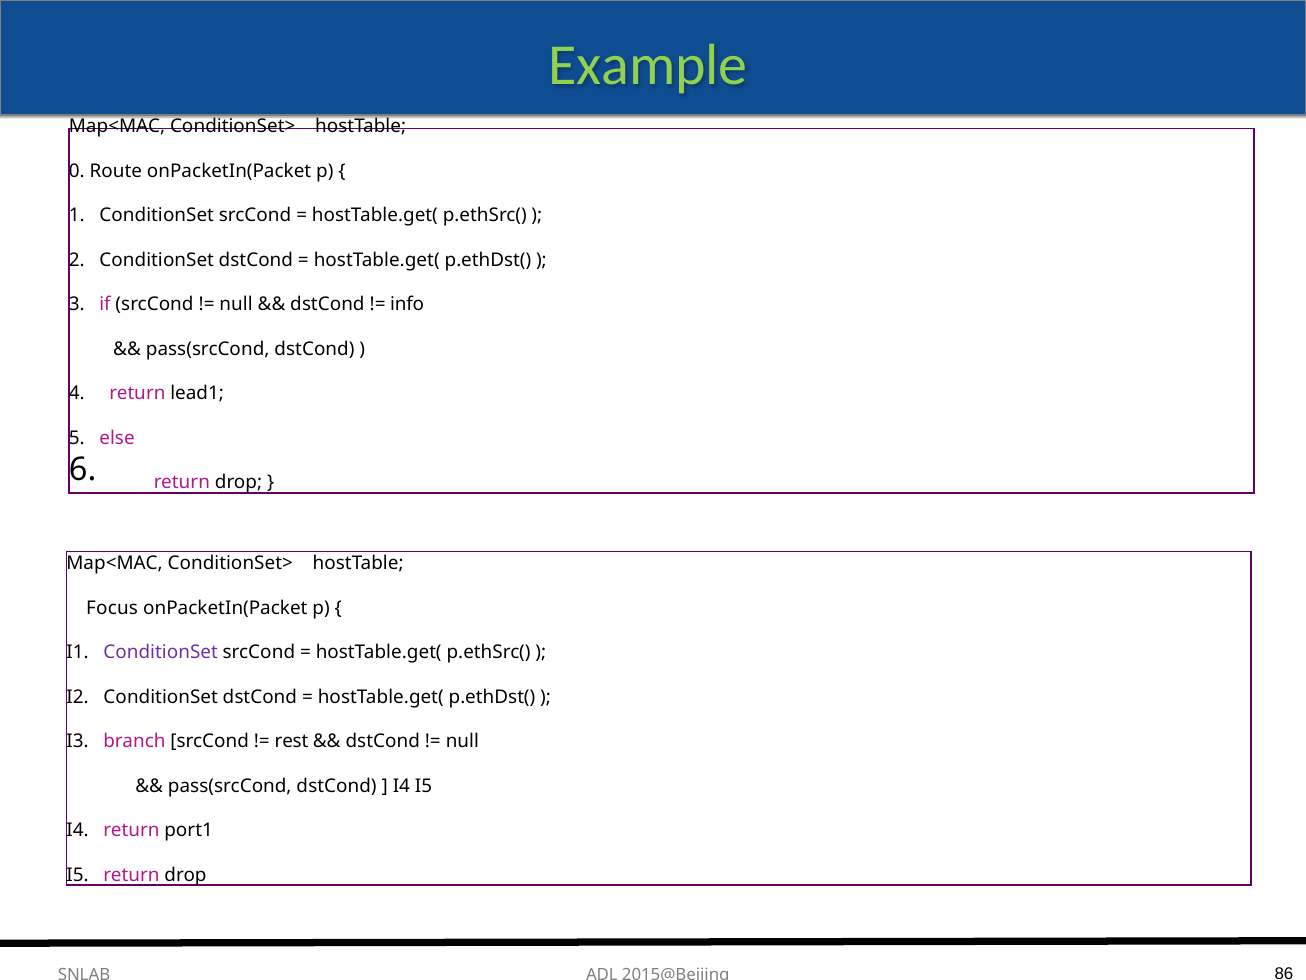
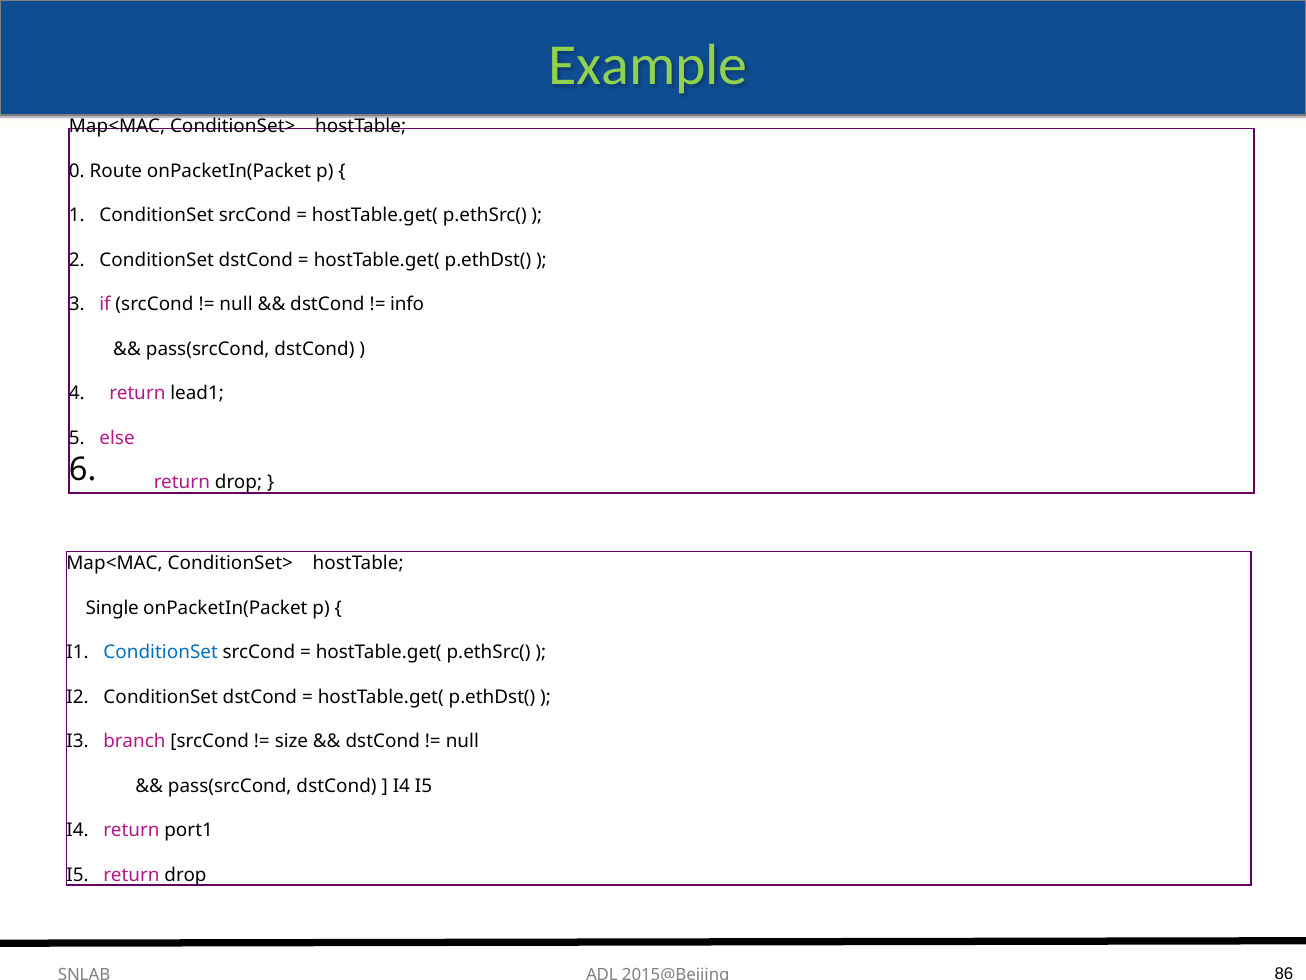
Focus: Focus -> Single
ConditionSet at (161, 652) colour: purple -> blue
rest: rest -> size
